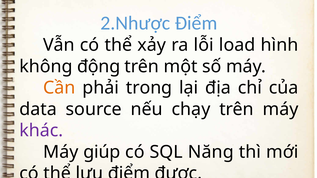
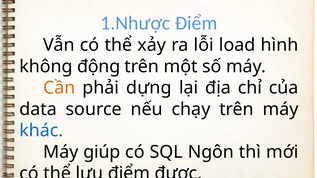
2.Nhược: 2.Nhược -> 1.Nhược
trong: trong -> dựng
khác colour: purple -> blue
Năng: Năng -> Ngôn
